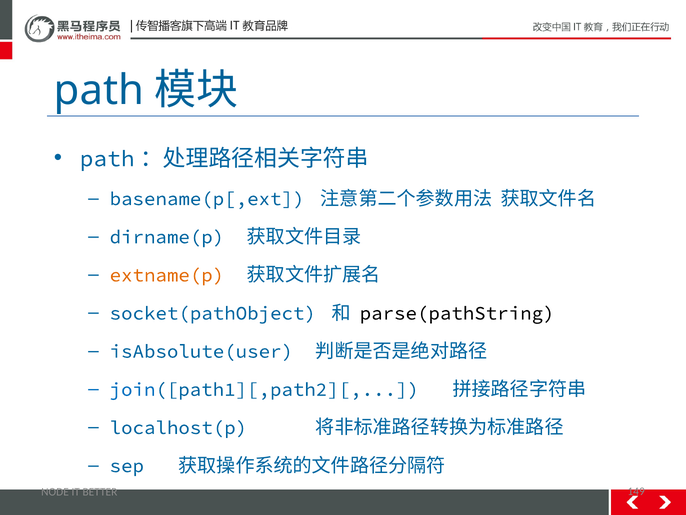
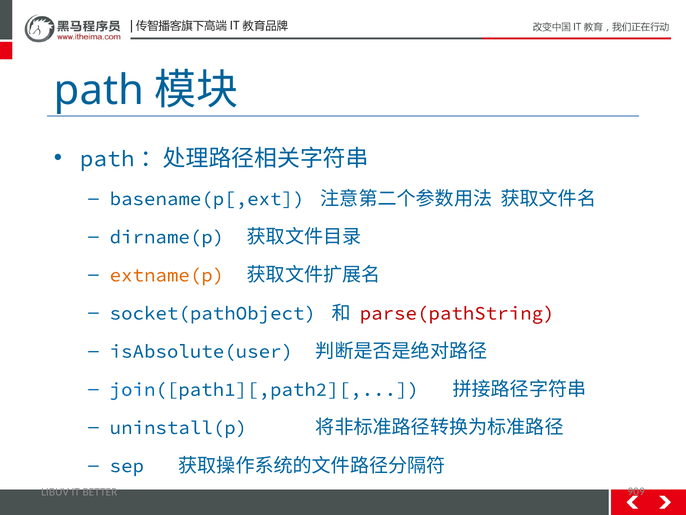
parse(pathString colour: black -> red
localhost(p: localhost(p -> uninstall(p
NODE: NODE -> LIBUV
149: 149 -> 909
